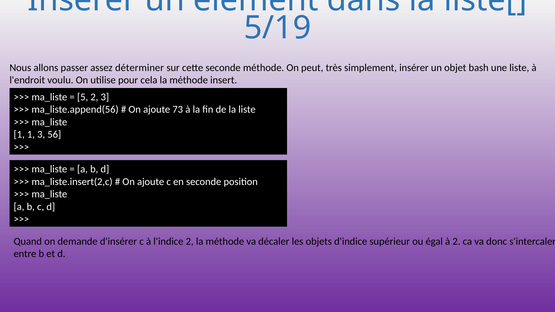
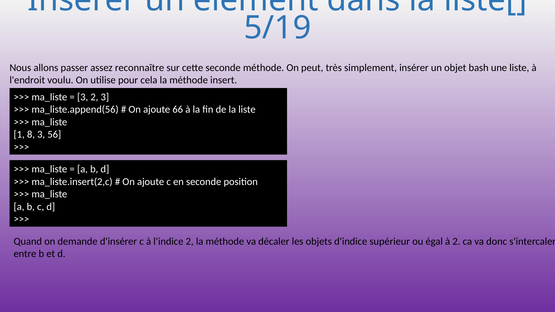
déterminer: déterminer -> reconnaître
5 at (83, 97): 5 -> 3
73: 73 -> 66
1 1: 1 -> 8
